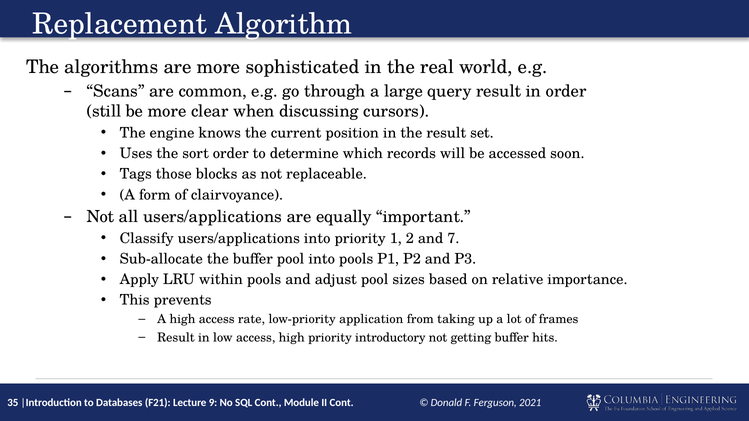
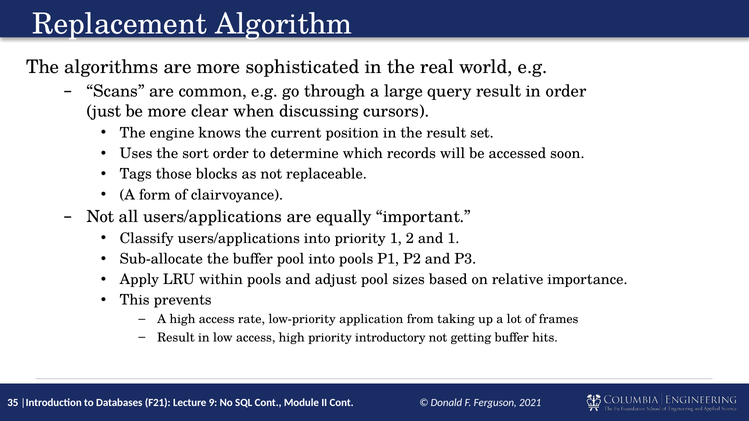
still: still -> just
and 7: 7 -> 1
